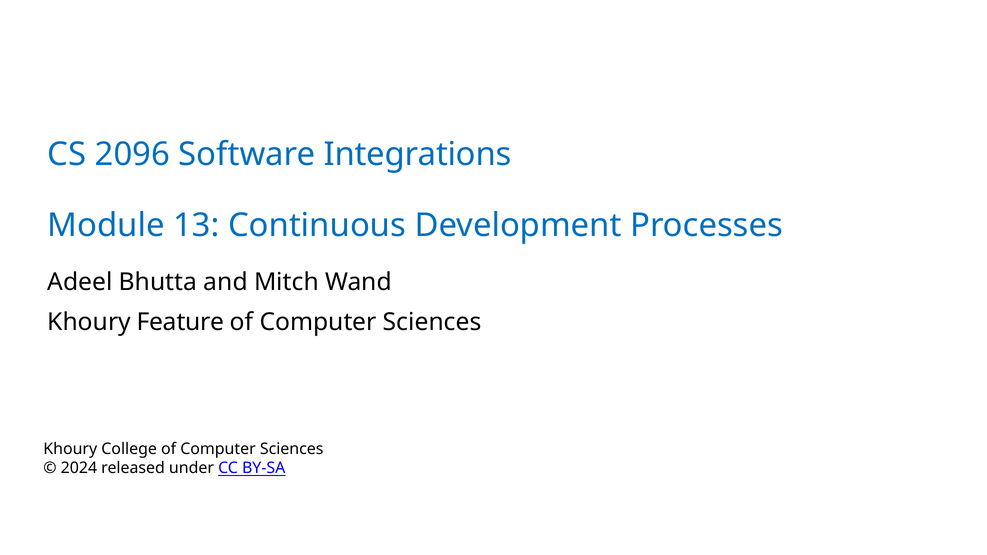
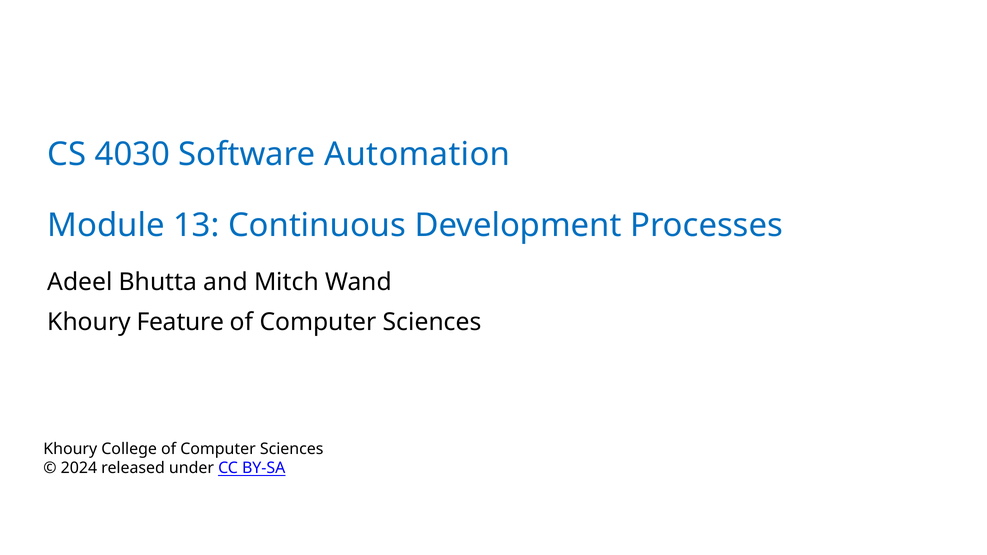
2096: 2096 -> 4030
Integrations: Integrations -> Automation
